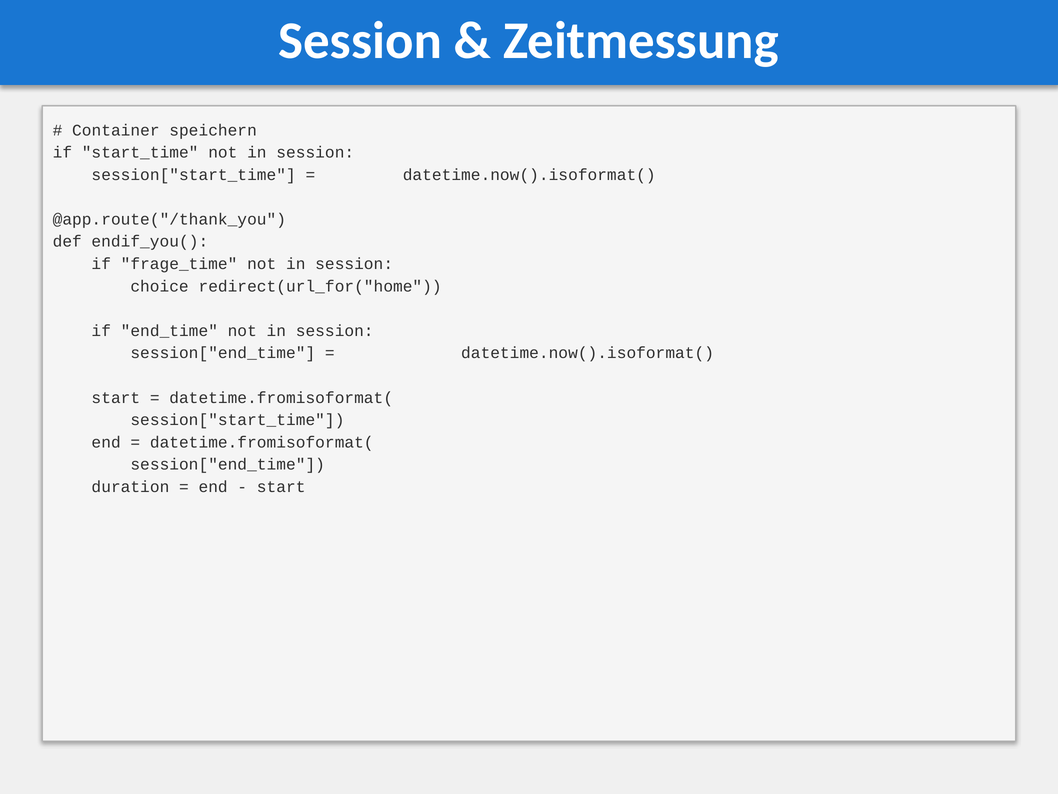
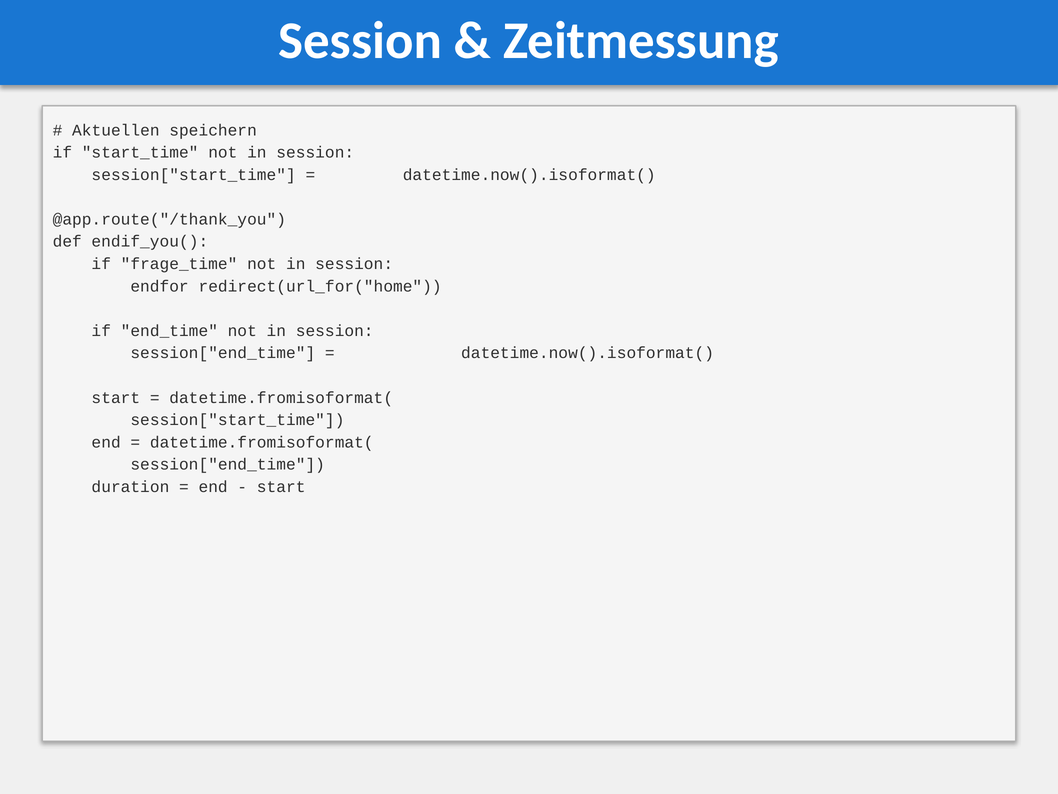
Container: Container -> Aktuellen
choice: choice -> endfor
